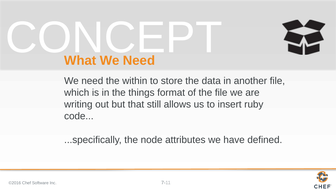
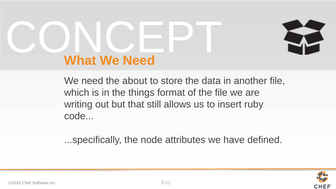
within: within -> about
